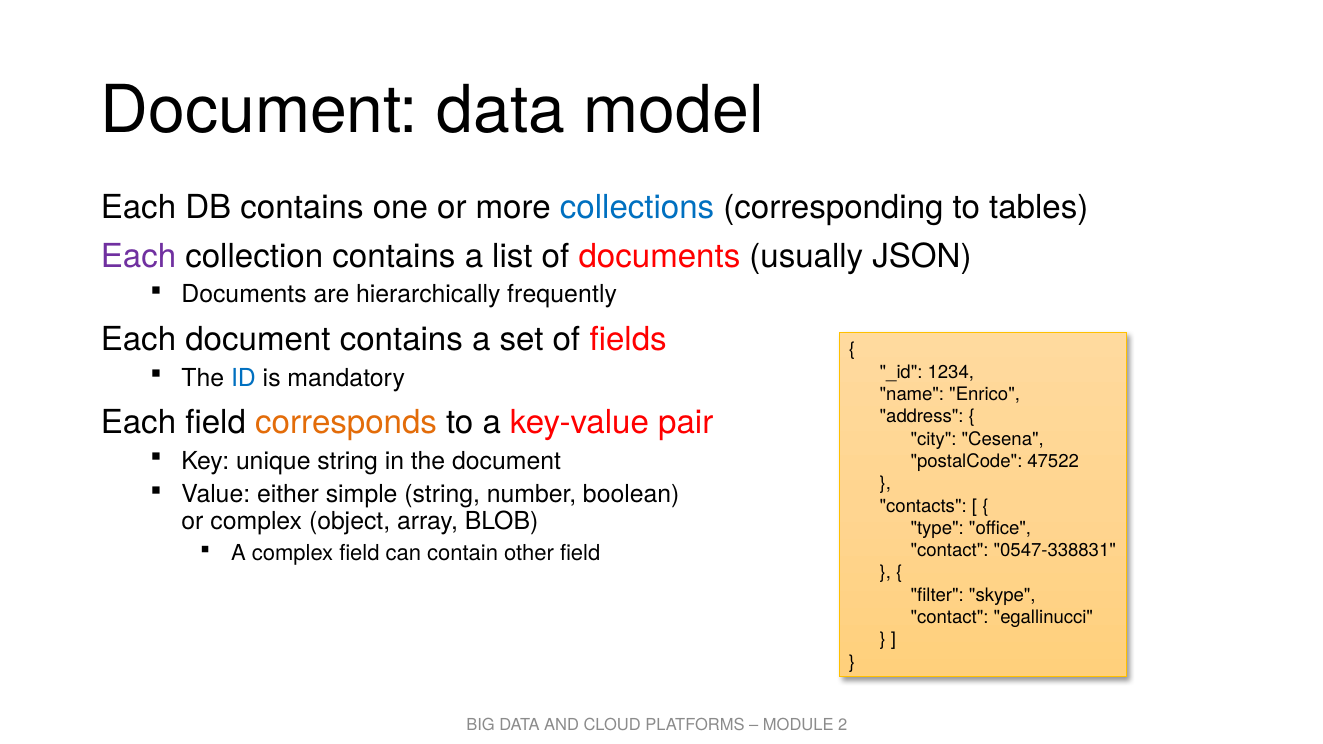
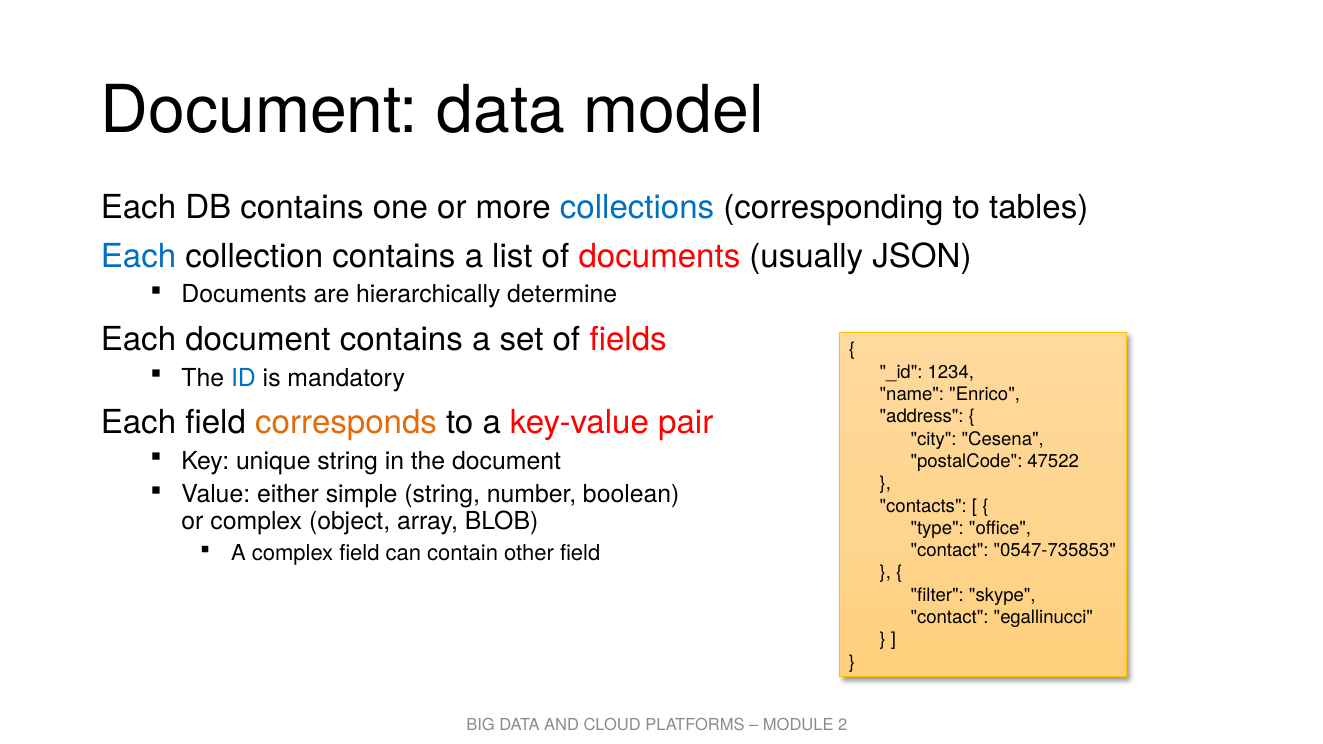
Each at (139, 257) colour: purple -> blue
frequently: frequently -> determine
0547-338831: 0547-338831 -> 0547-735853
